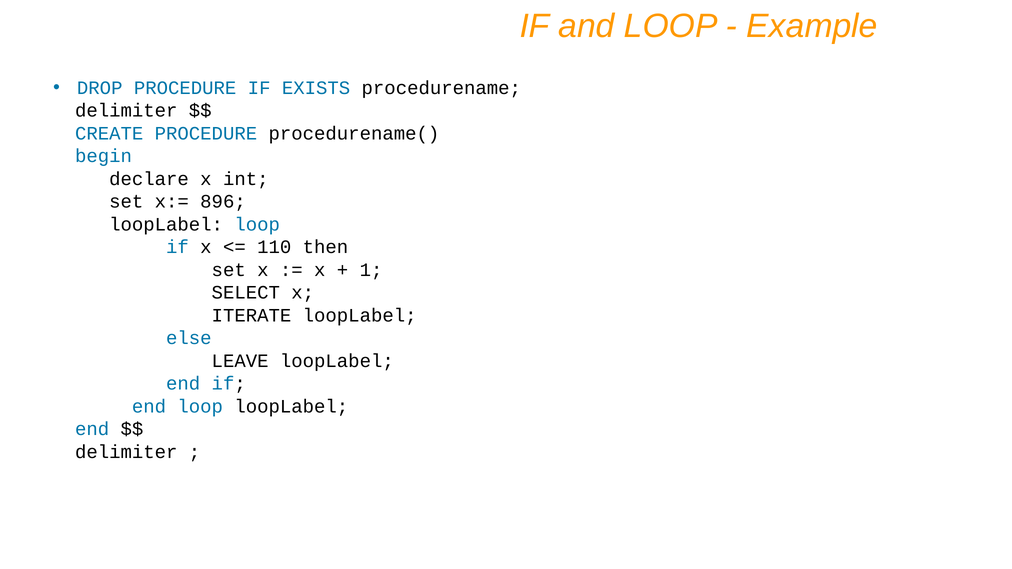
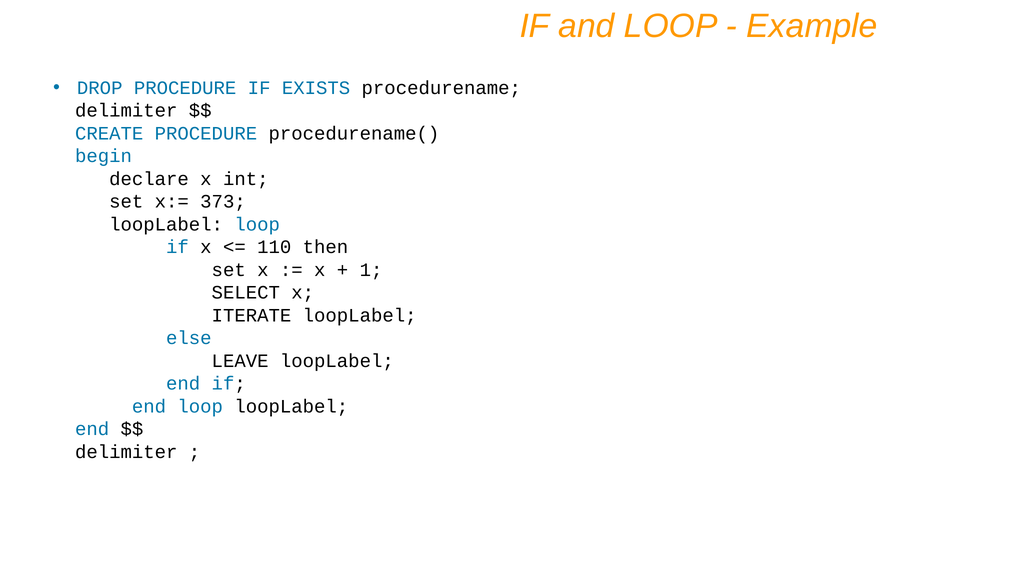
896: 896 -> 373
